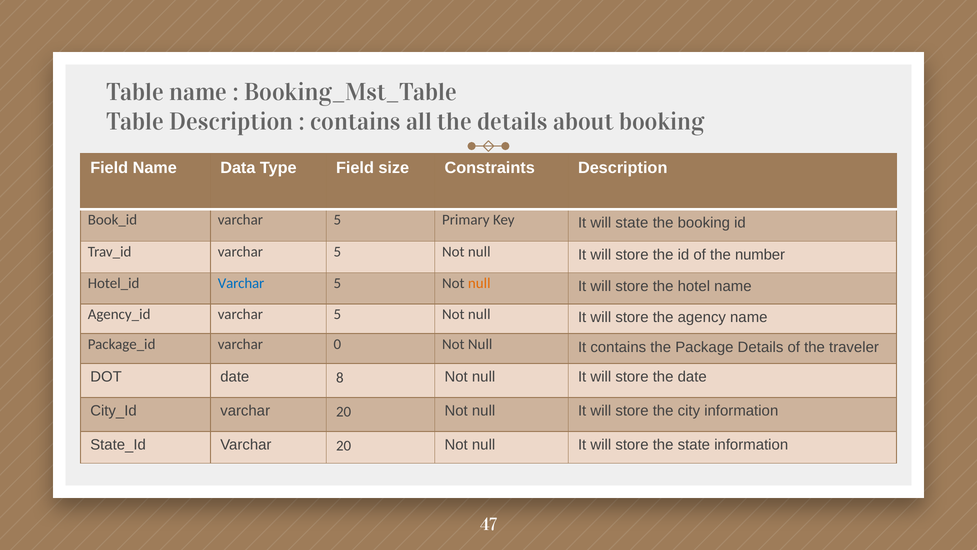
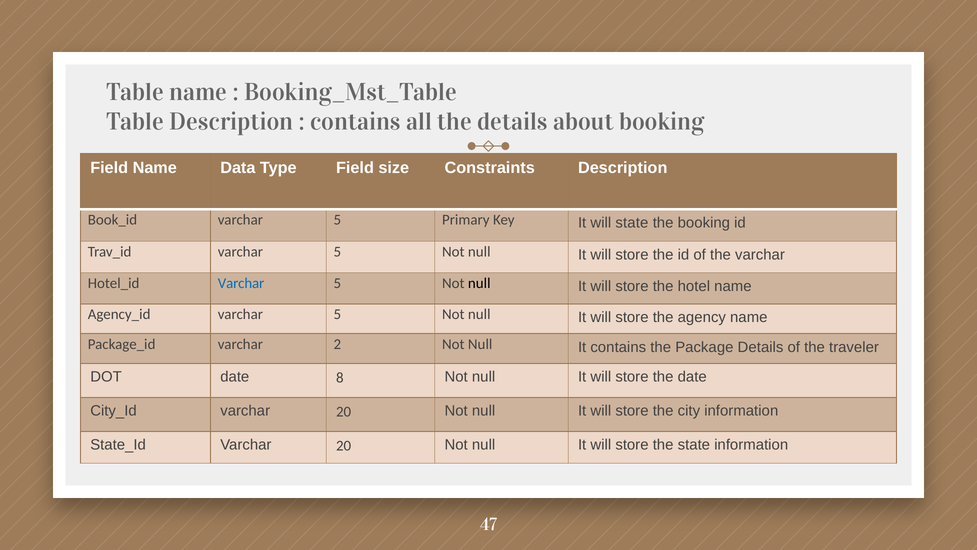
the number: number -> varchar
null at (479, 283) colour: orange -> black
0: 0 -> 2
